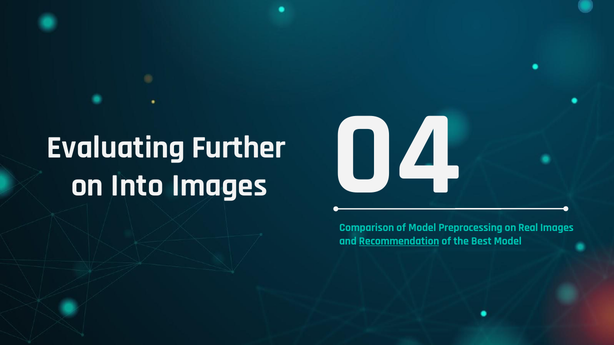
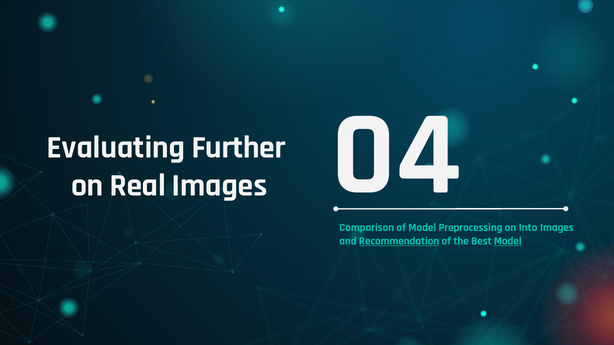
Into: Into -> Real
Real: Real -> Into
Model at (508, 241) underline: none -> present
